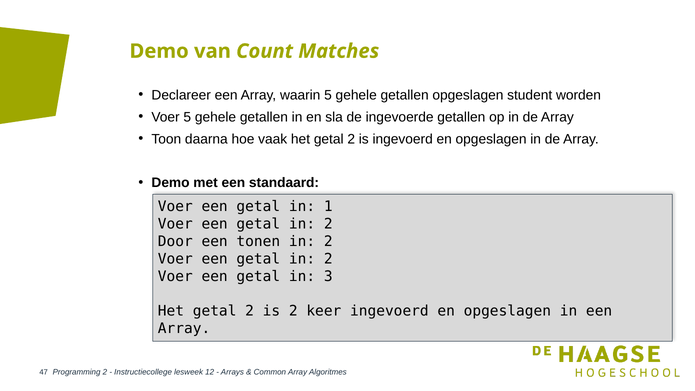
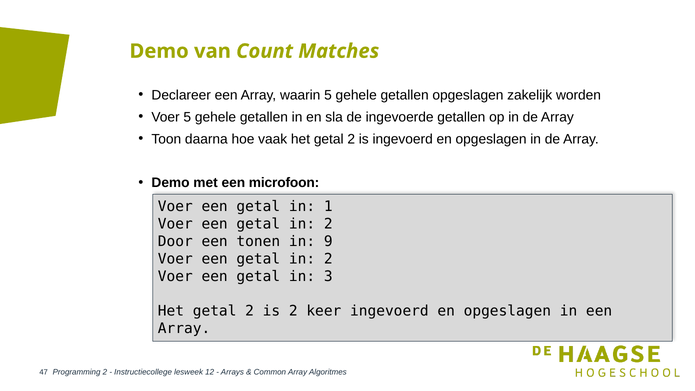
student: student -> zakelijk
standaard: standaard -> microfoon
2 at (328, 241): 2 -> 9
